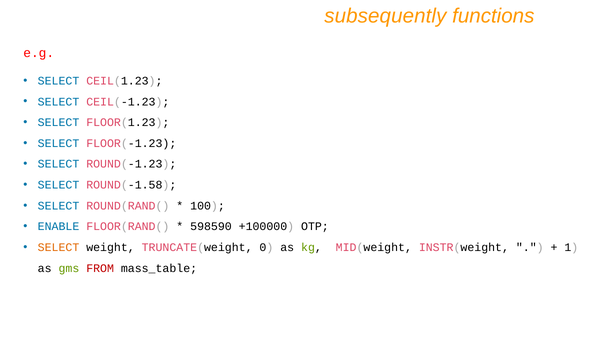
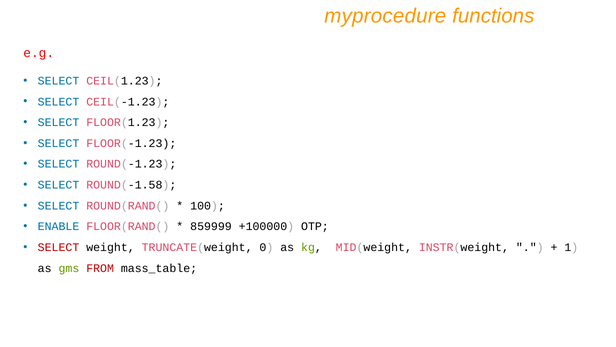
subsequently: subsequently -> myprocedure
598590: 598590 -> 859999
SELECT at (59, 247) colour: orange -> red
